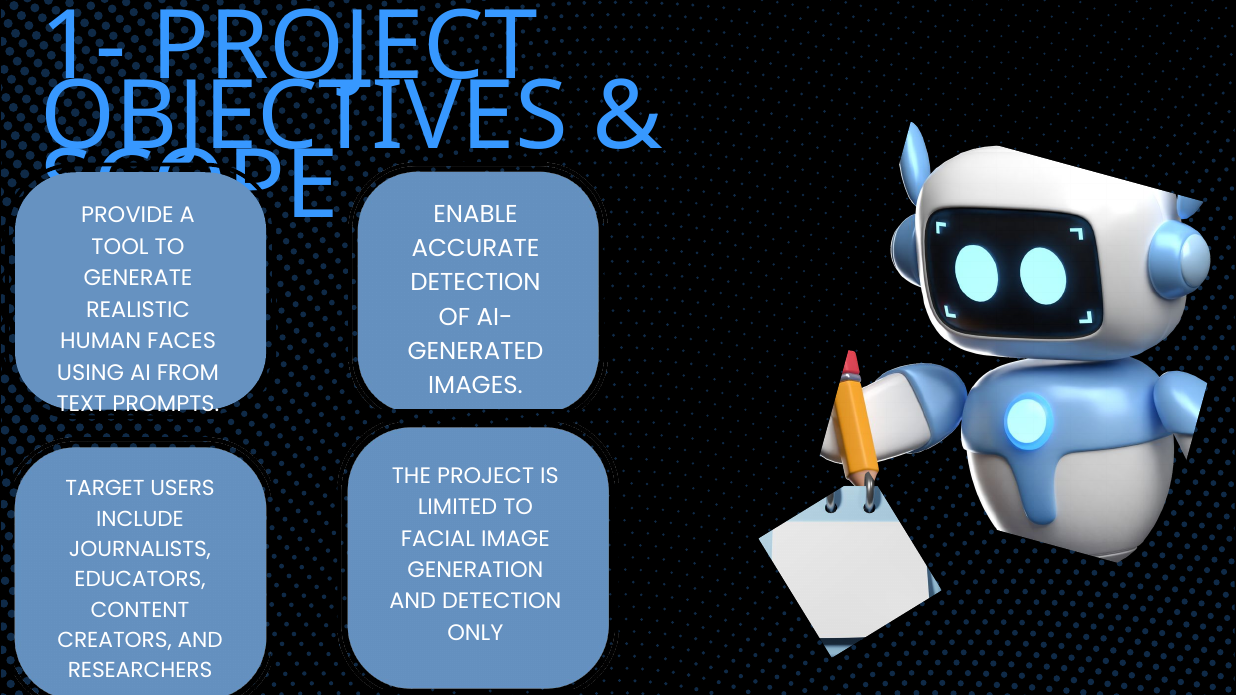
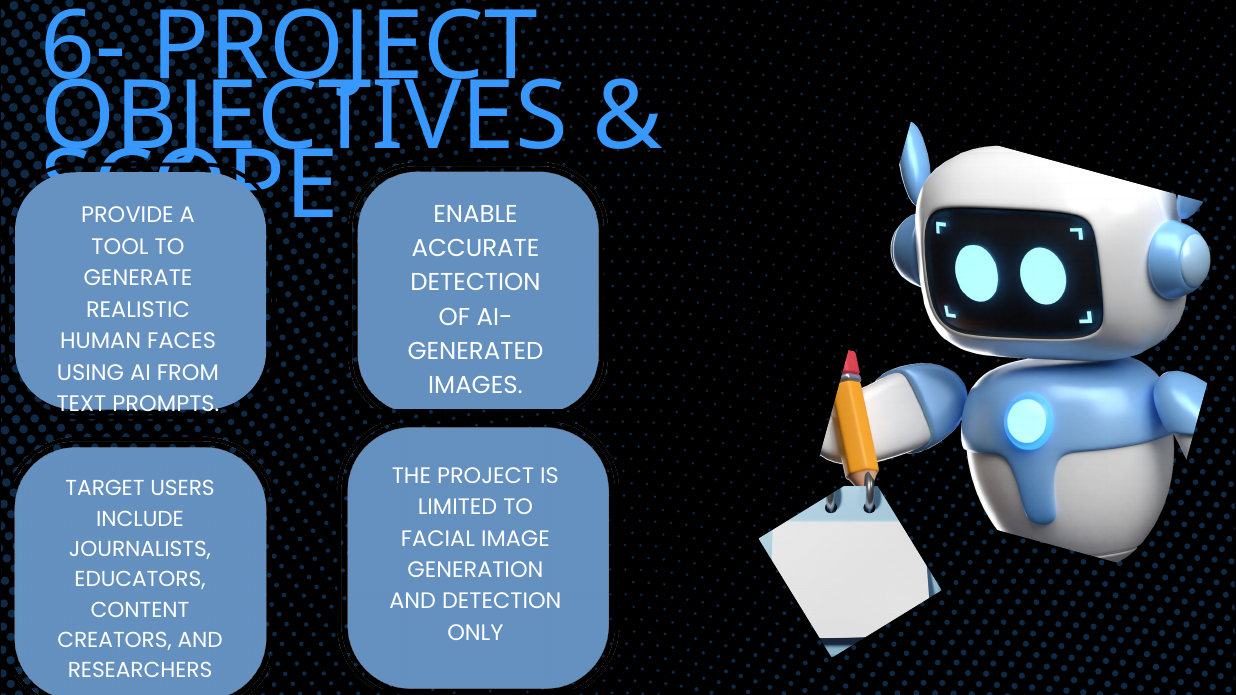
1-: 1- -> 6-
